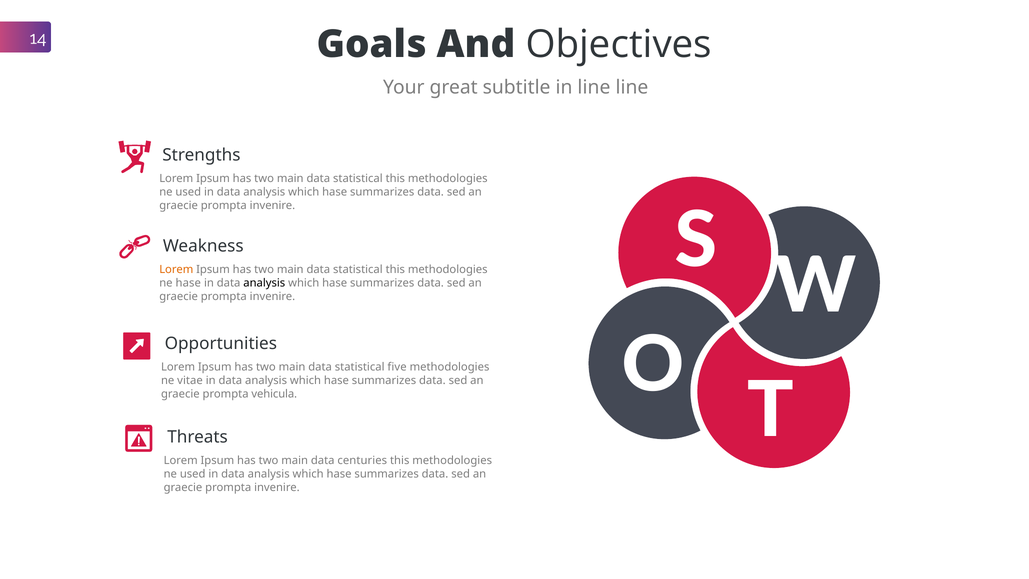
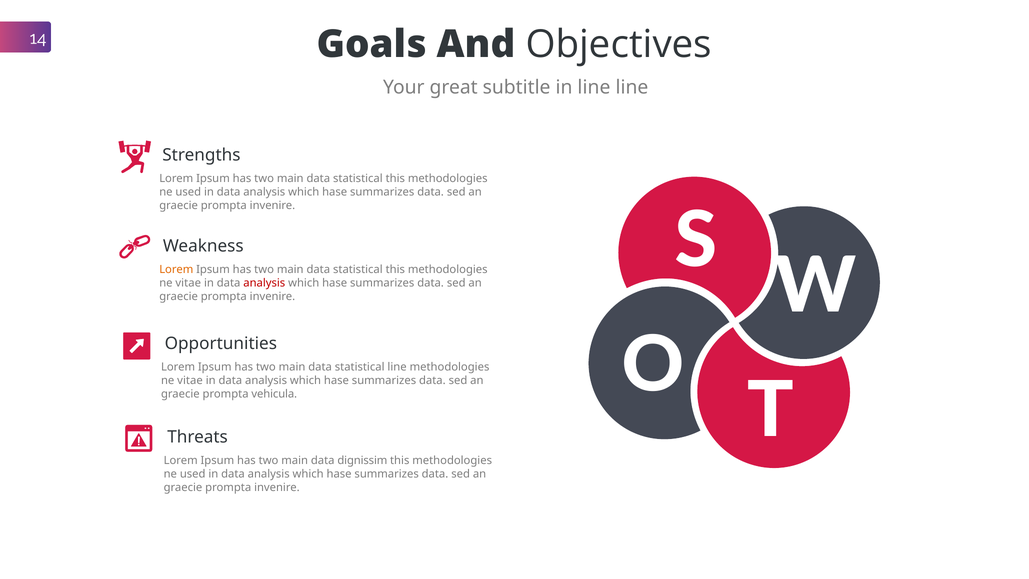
hase at (188, 283): hase -> vitae
analysis at (264, 283) colour: black -> red
statistical five: five -> line
centuries: centuries -> dignissim
